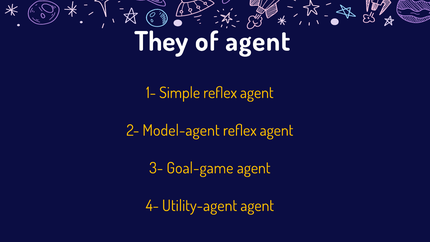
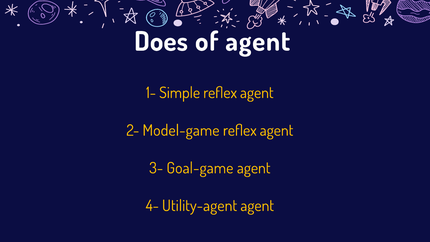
They: They -> Does
Model-agent: Model-agent -> Model-game
